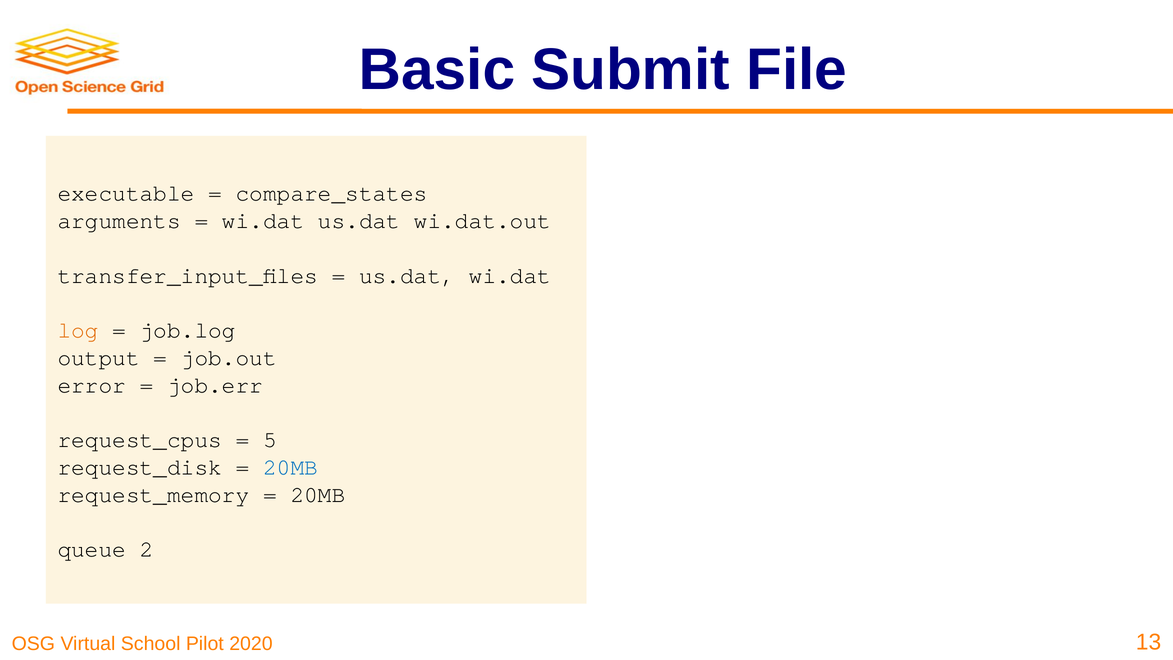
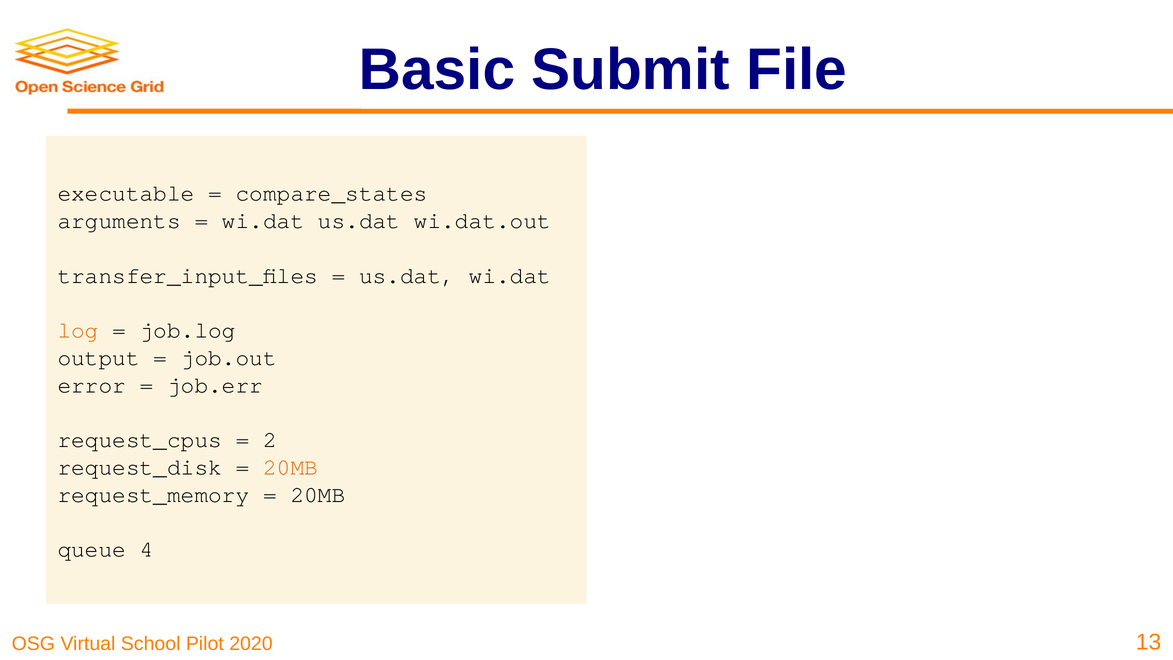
5: 5 -> 2
20MB at (291, 467) colour: blue -> orange
2: 2 -> 4
